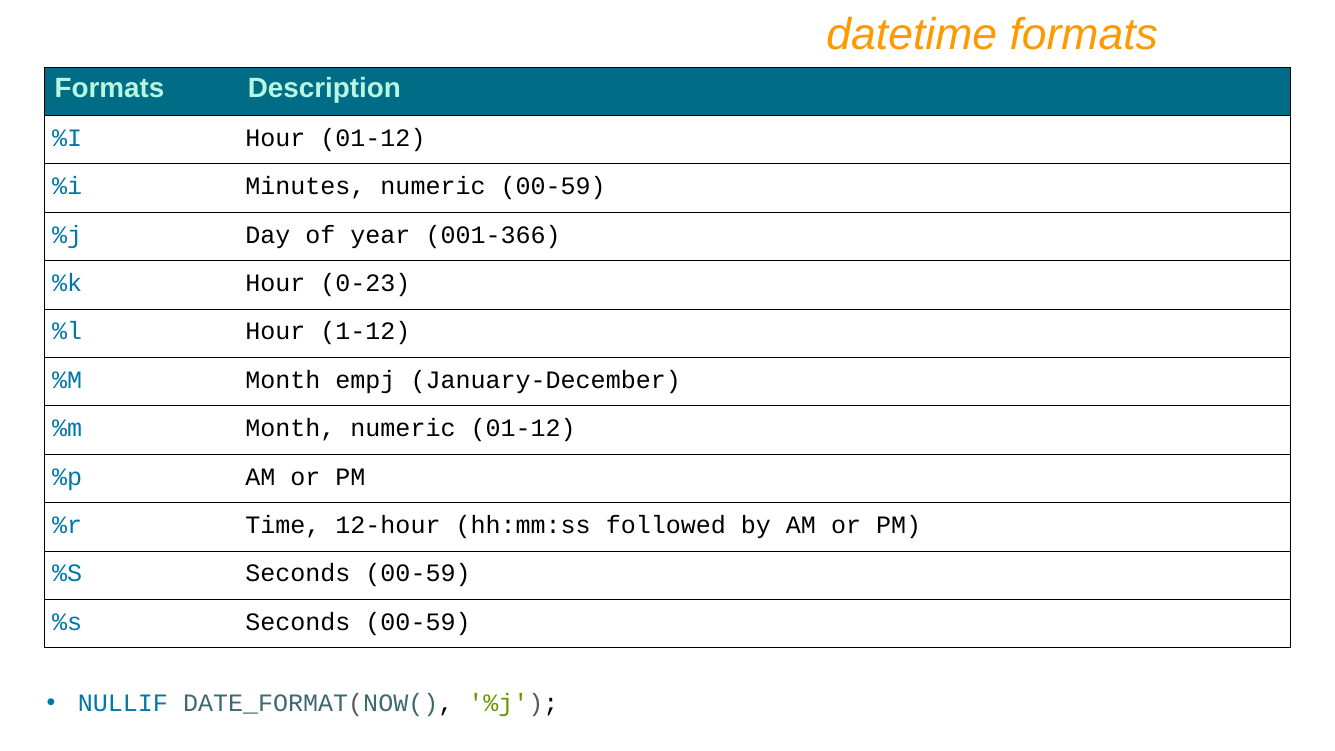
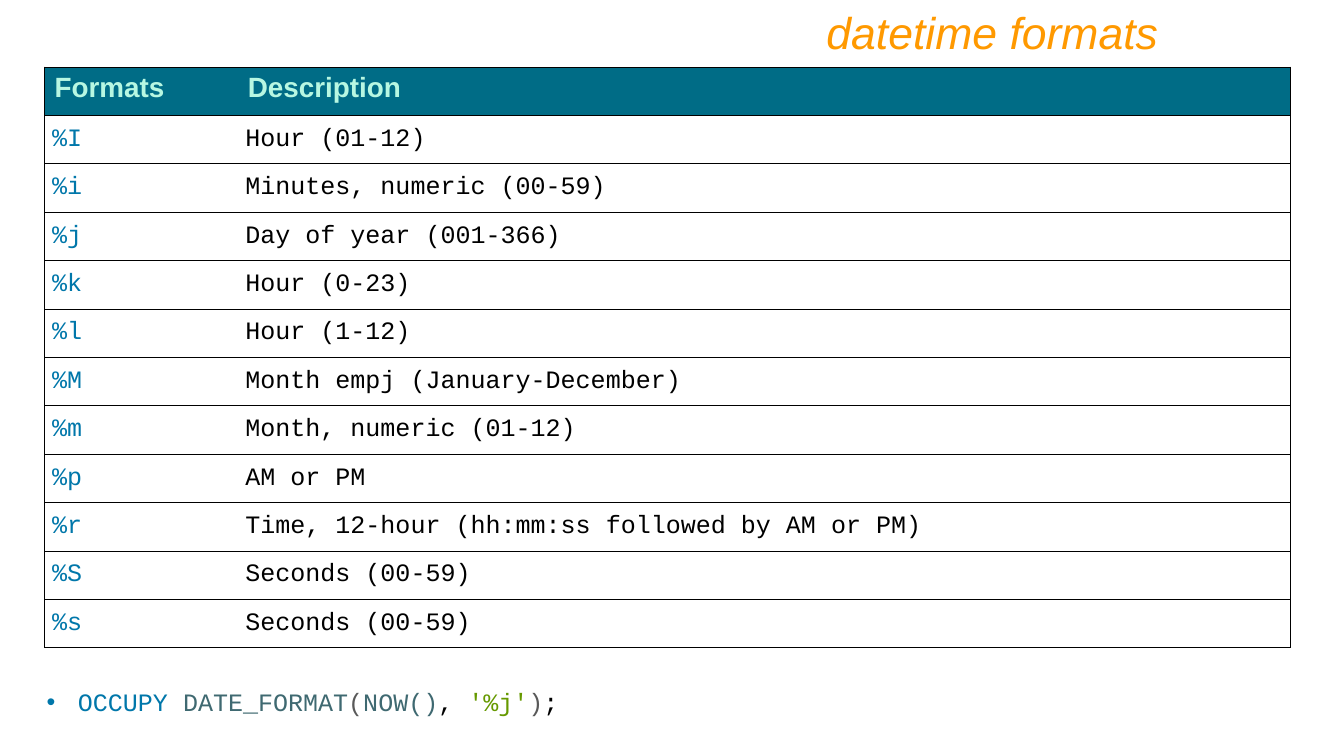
NULLIF: NULLIF -> OCCUPY
